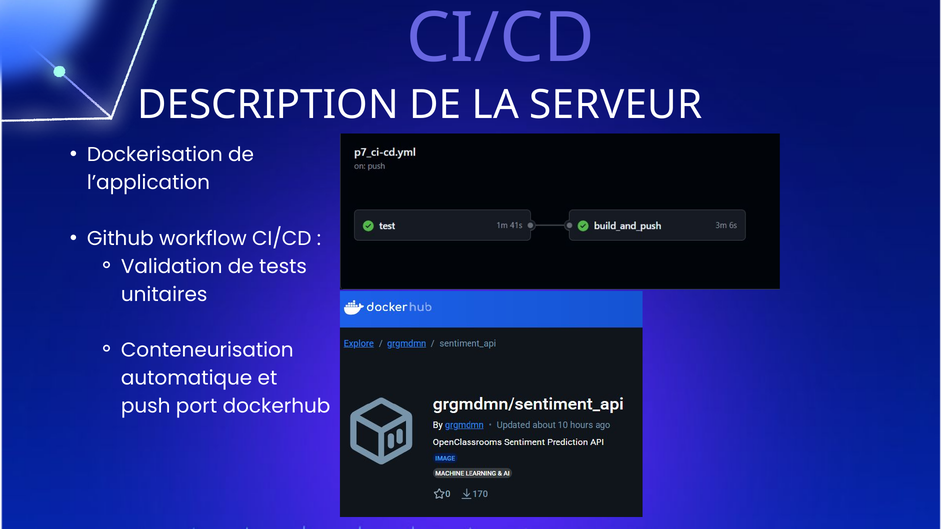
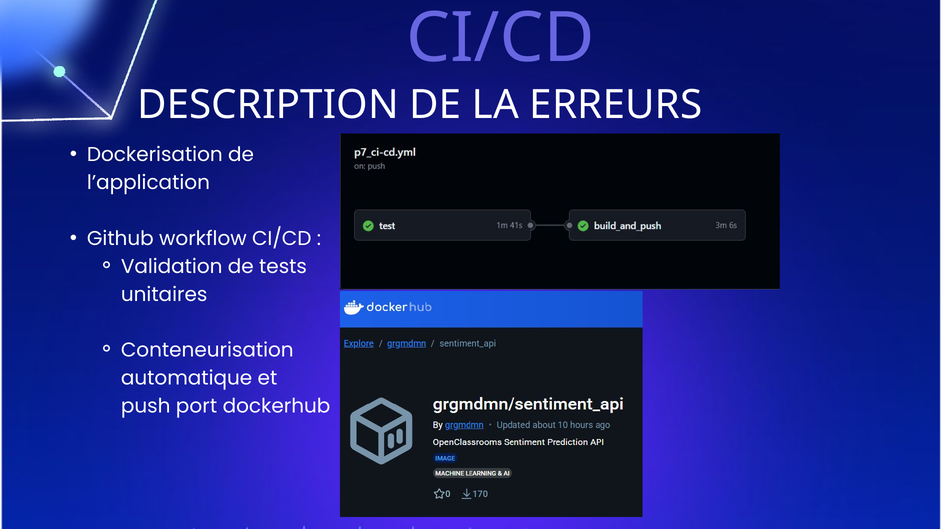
SERVEUR: SERVEUR -> ERREURS
